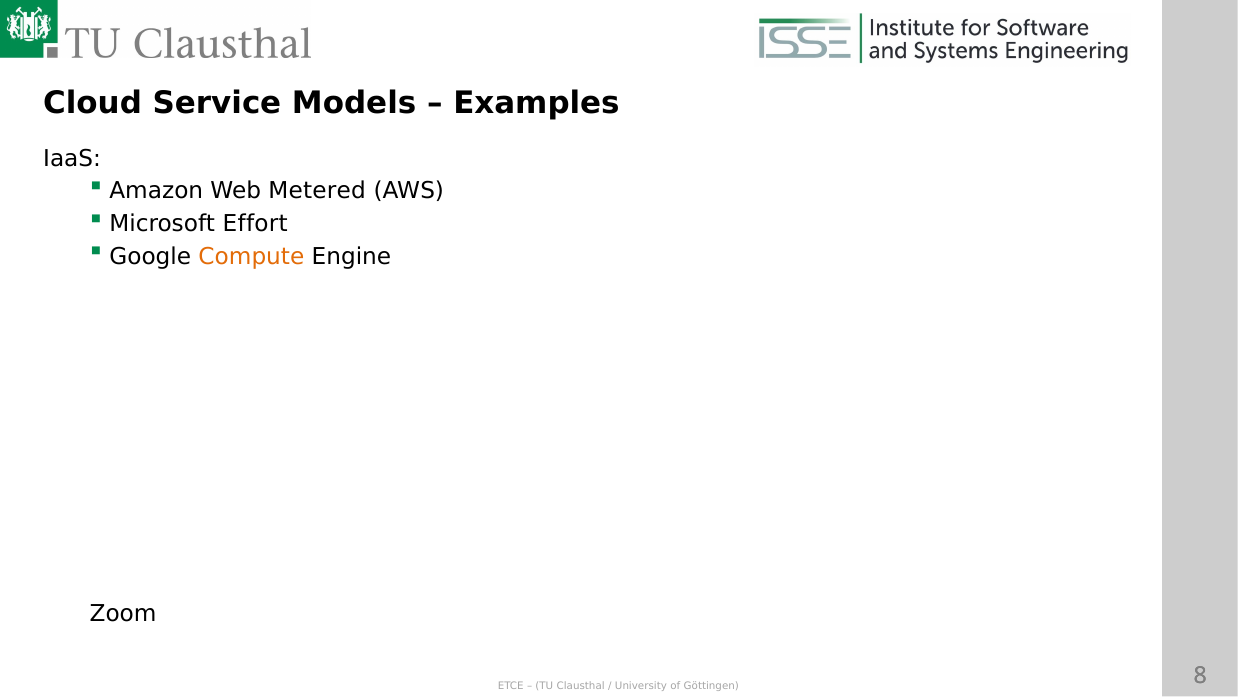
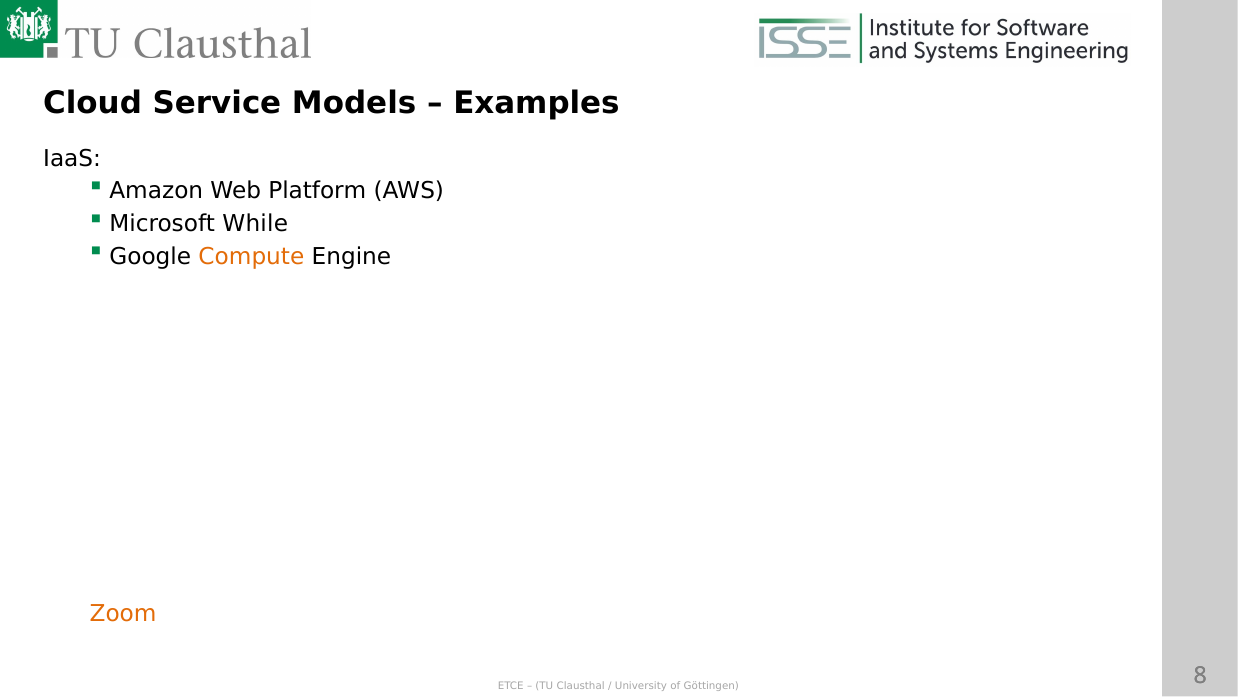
Metered: Metered -> Platform
Effort: Effort -> While
Zoom colour: black -> orange
